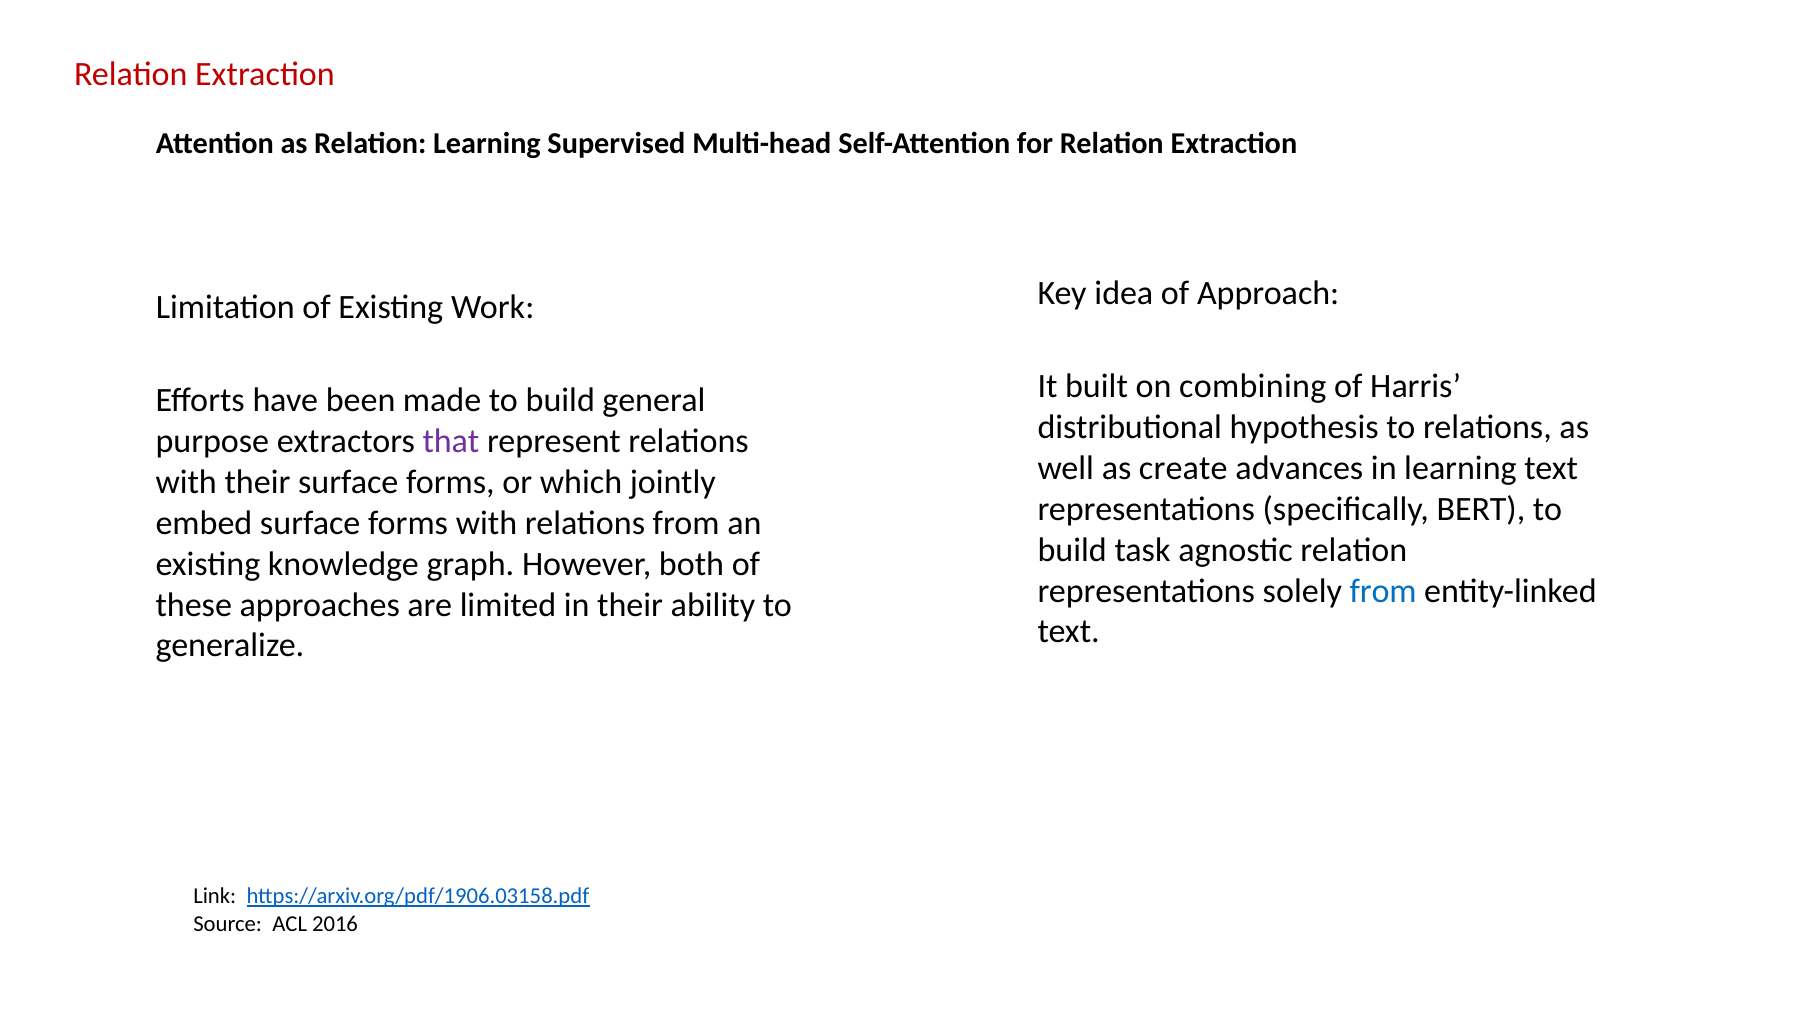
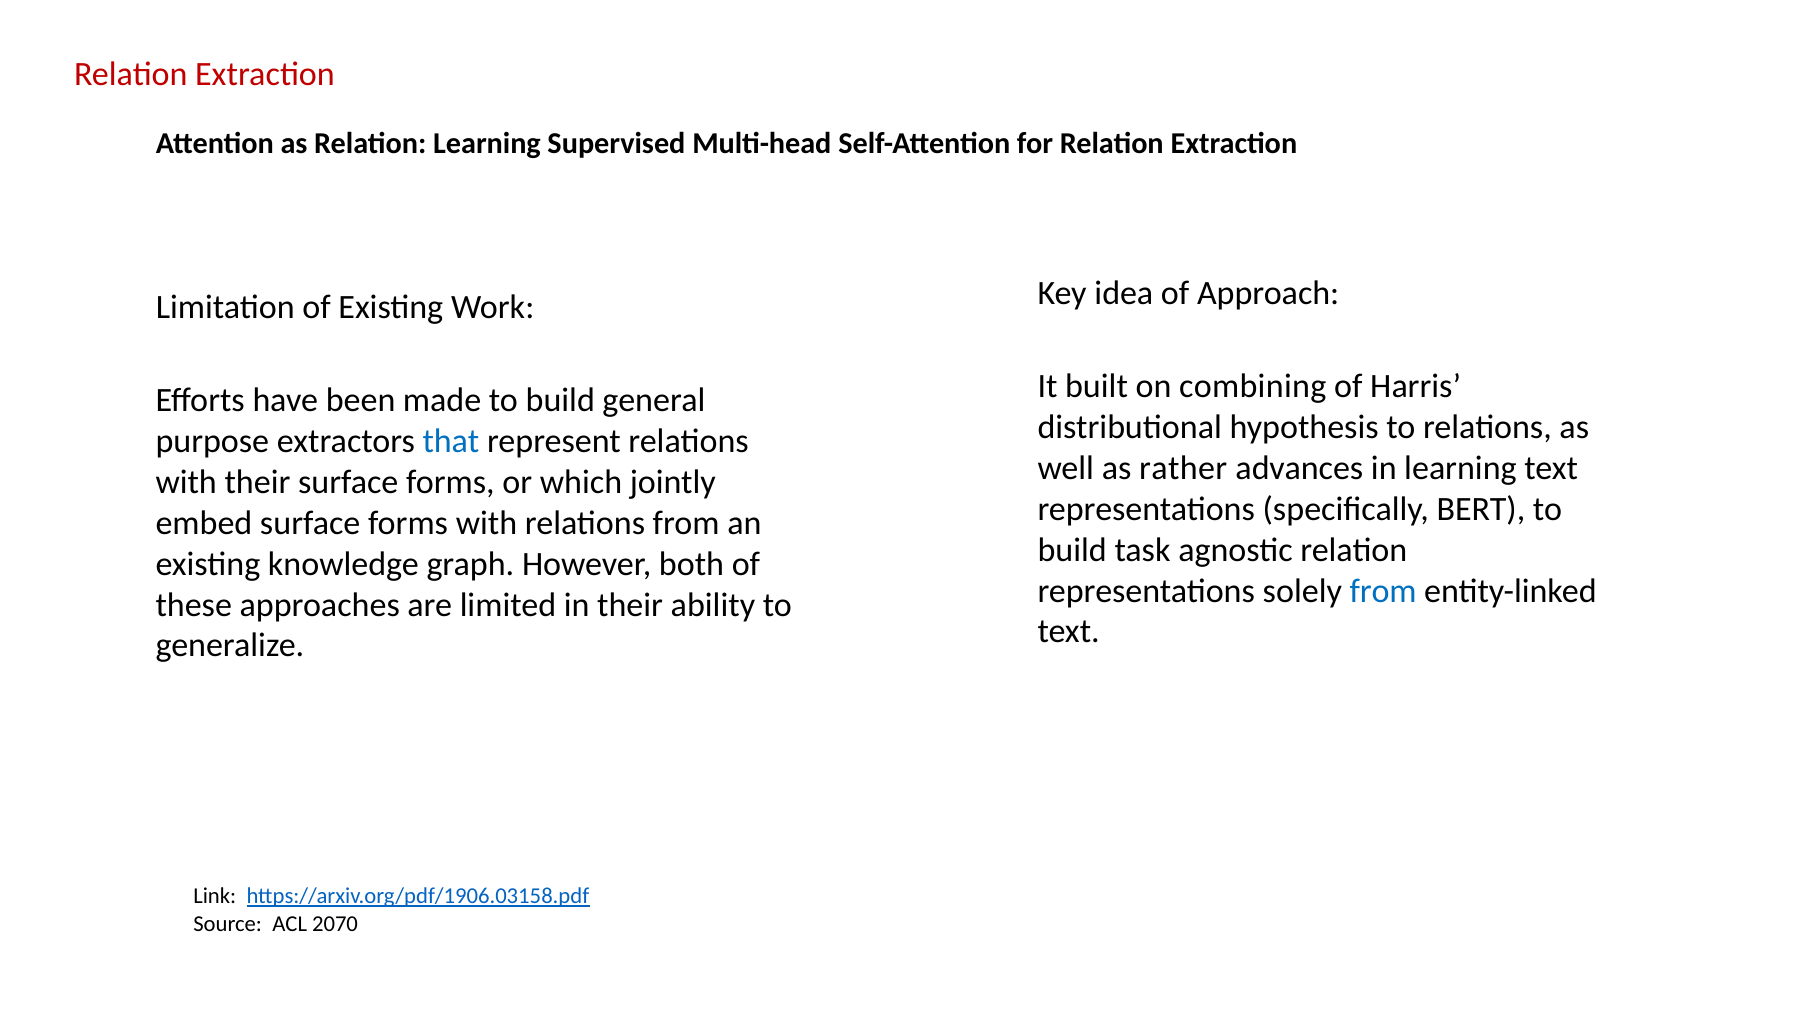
that colour: purple -> blue
create: create -> rather
2016: 2016 -> 2070
